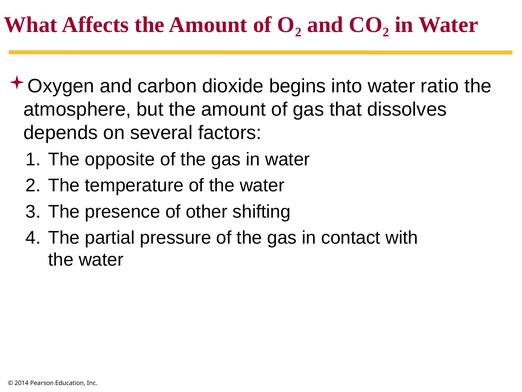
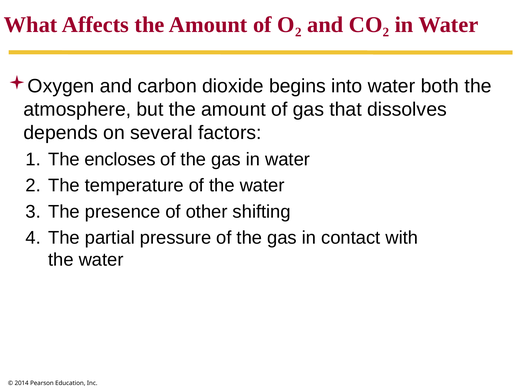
ratio: ratio -> both
opposite: opposite -> encloses
